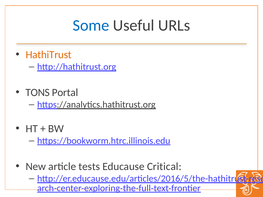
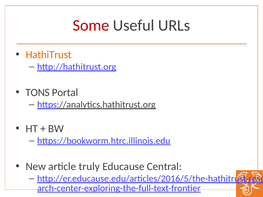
Some colour: blue -> red
tests: tests -> truly
Critical: Critical -> Central
